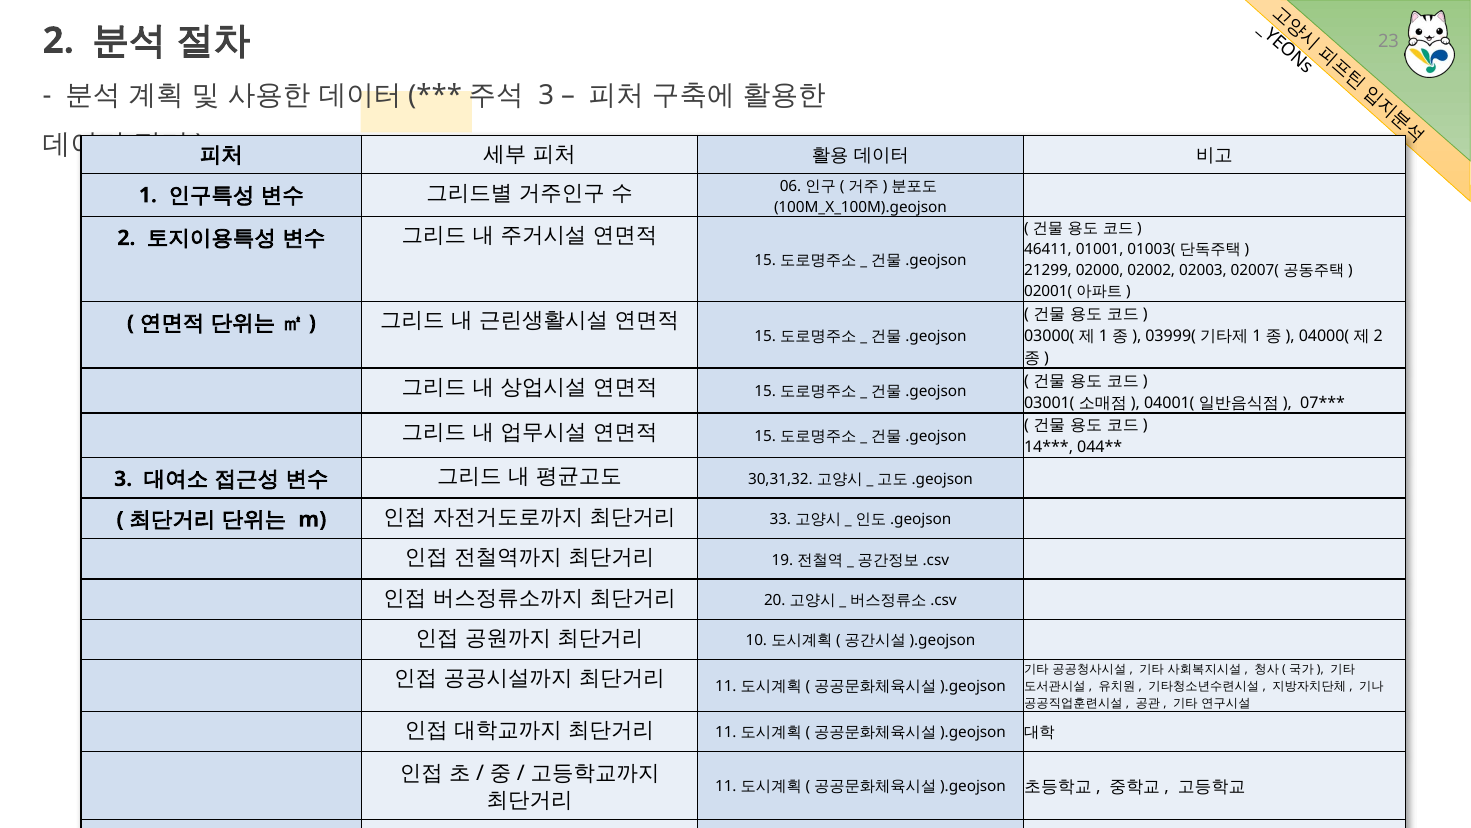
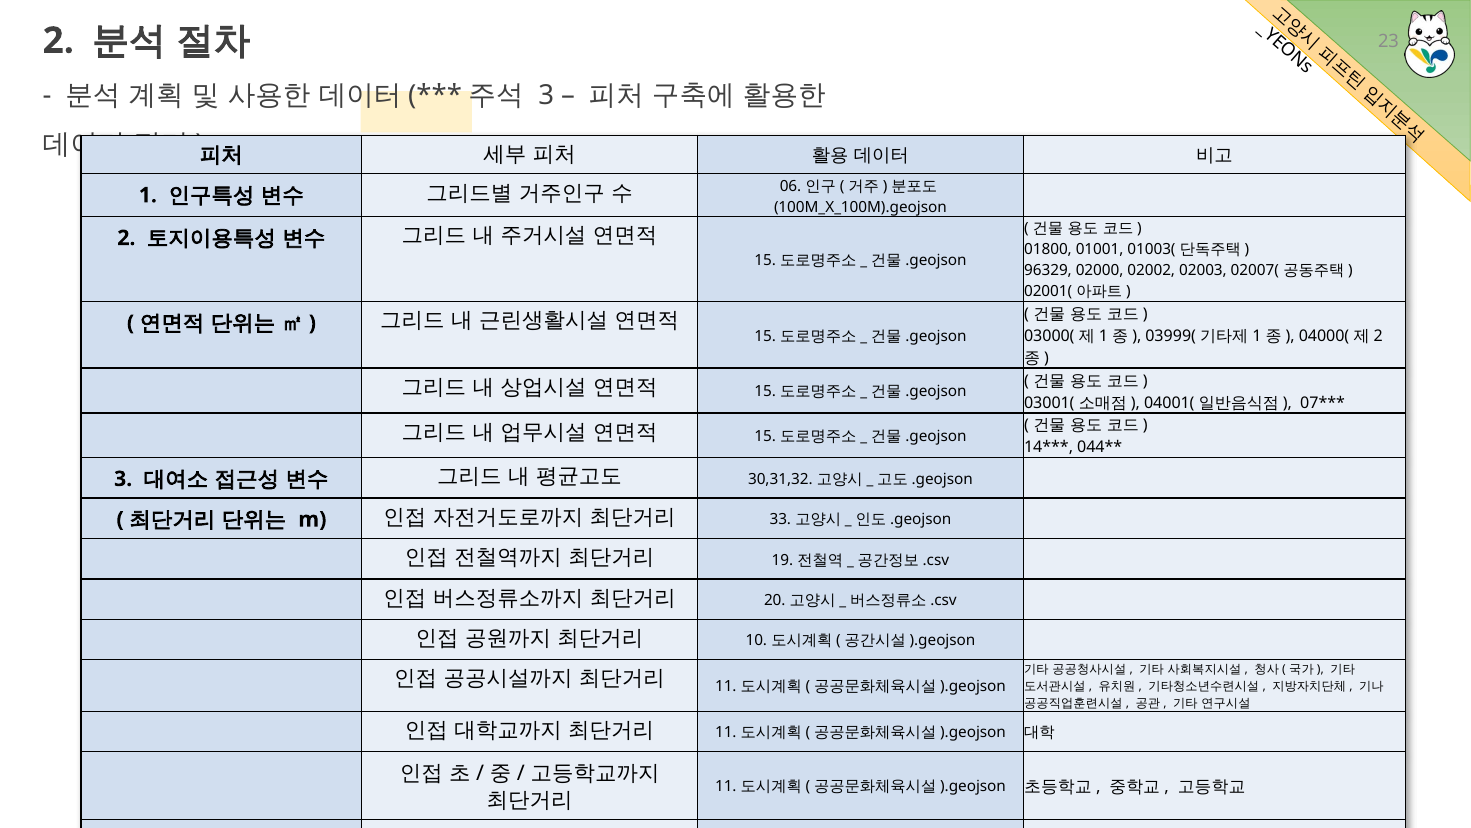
46411: 46411 -> 01800
21299: 21299 -> 96329
